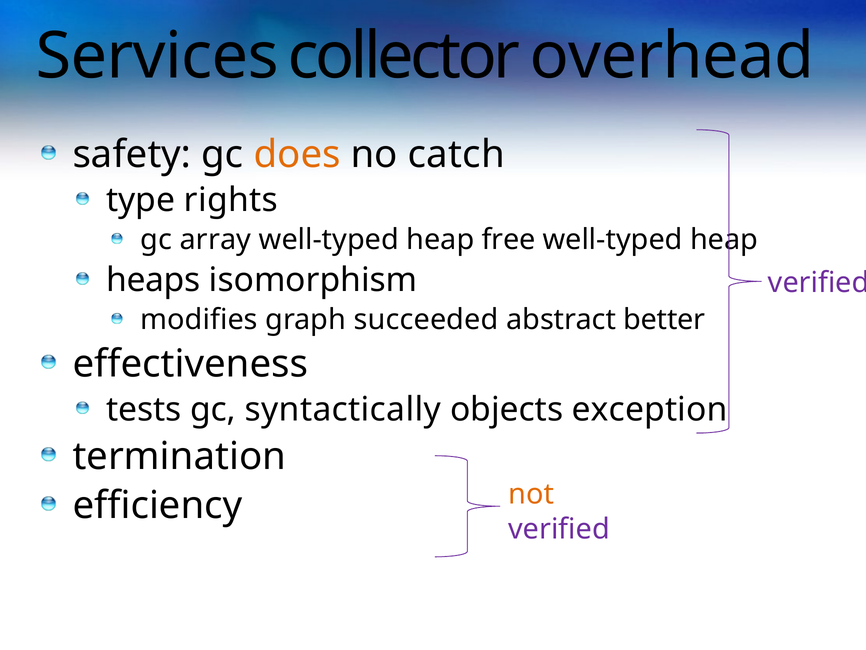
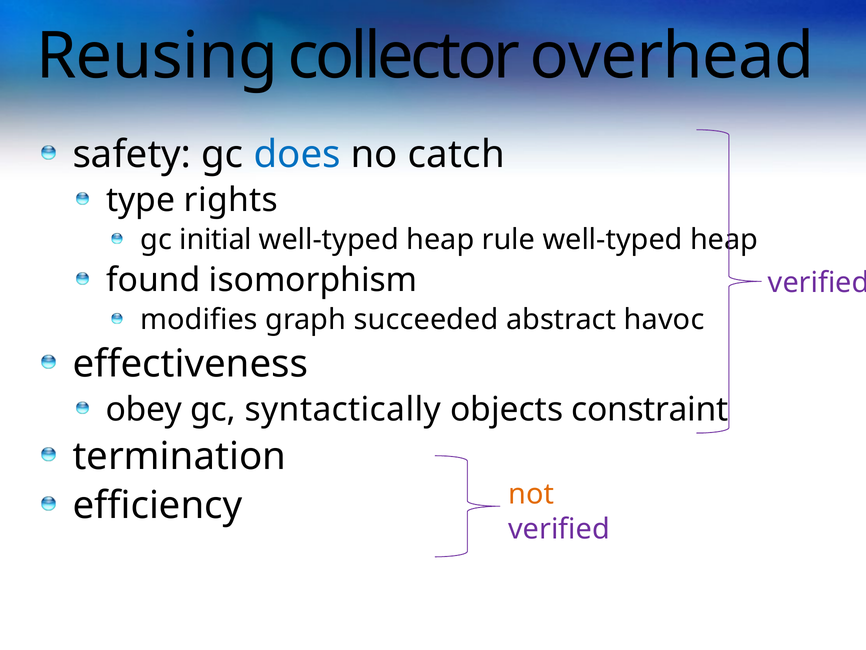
Services: Services -> Reusing
does colour: orange -> blue
array: array -> initial
free: free -> rule
heaps: heaps -> found
better: better -> havoc
tests: tests -> obey
exception: exception -> constraint
